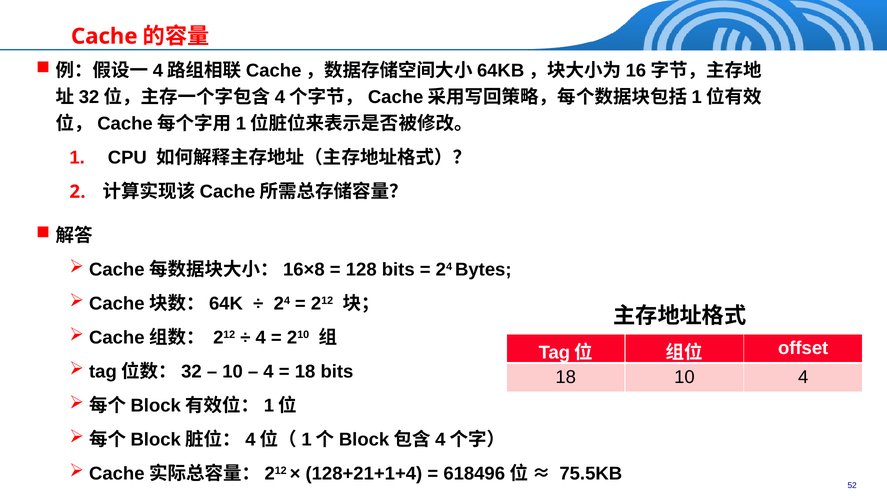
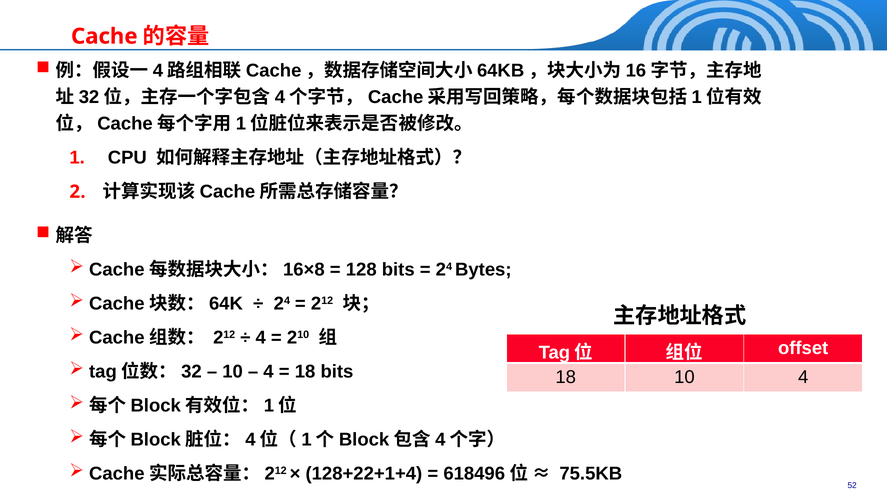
128+21+1+4: 128+21+1+4 -> 128+22+1+4
